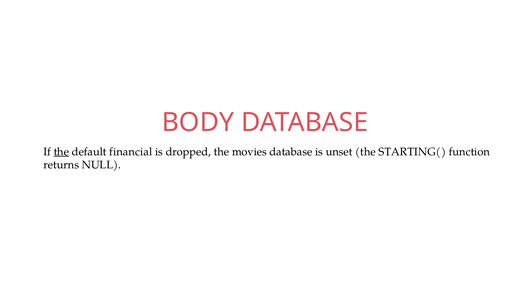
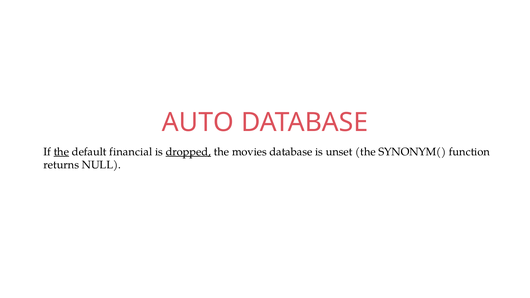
BODY: BODY -> AUTO
dropped underline: none -> present
STARTING(: STARTING( -> SYNONYM(
